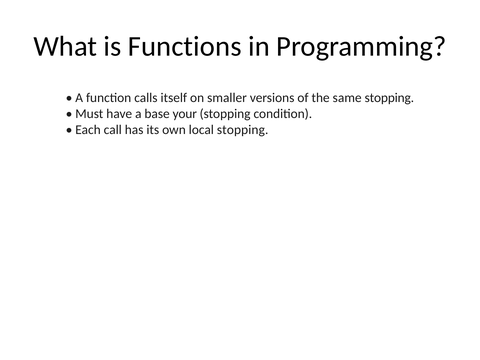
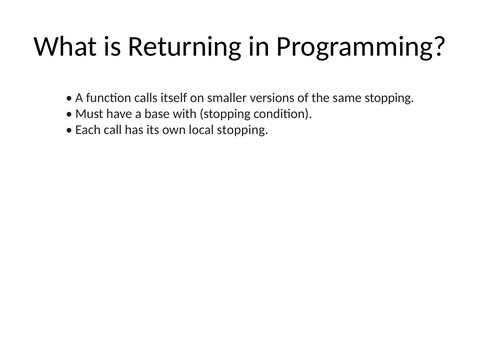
Functions: Functions -> Returning
your: your -> with
